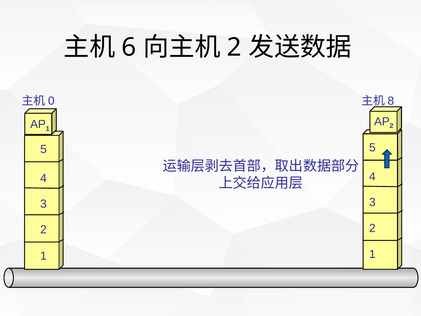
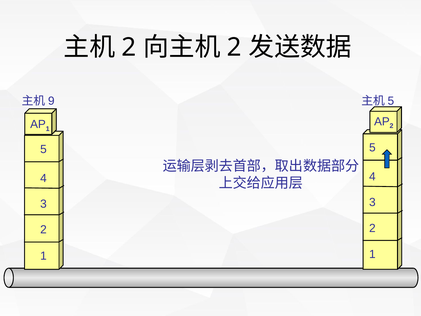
6 at (129, 47): 6 -> 2
0: 0 -> 9
8 at (391, 101): 8 -> 5
